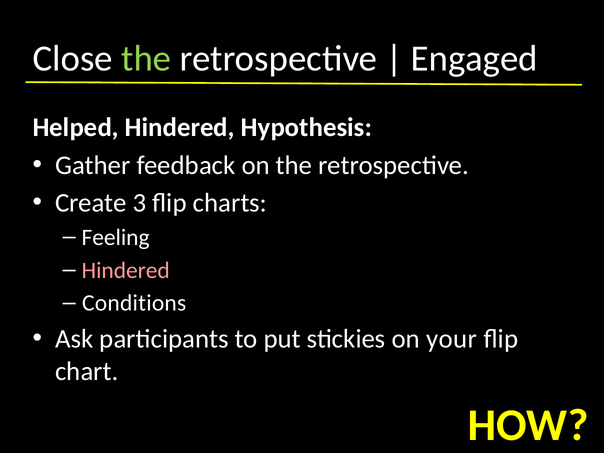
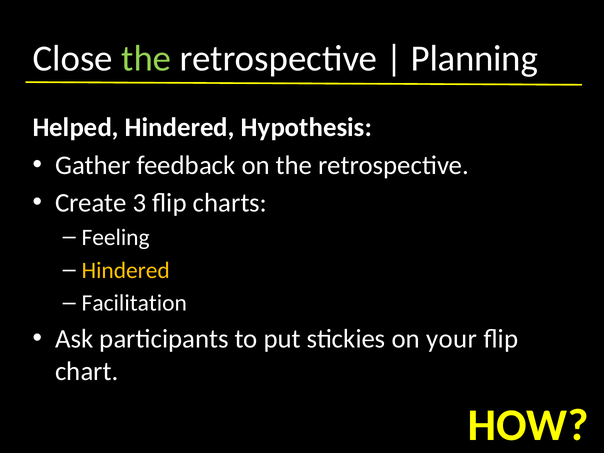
Engaged: Engaged -> Planning
Hindered at (126, 270) colour: pink -> yellow
Conditions: Conditions -> Facilitation
